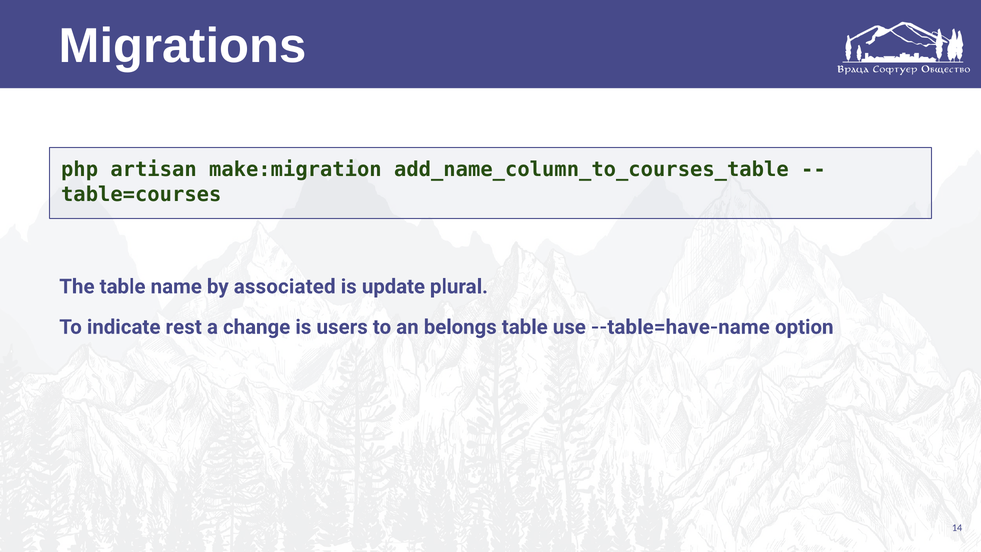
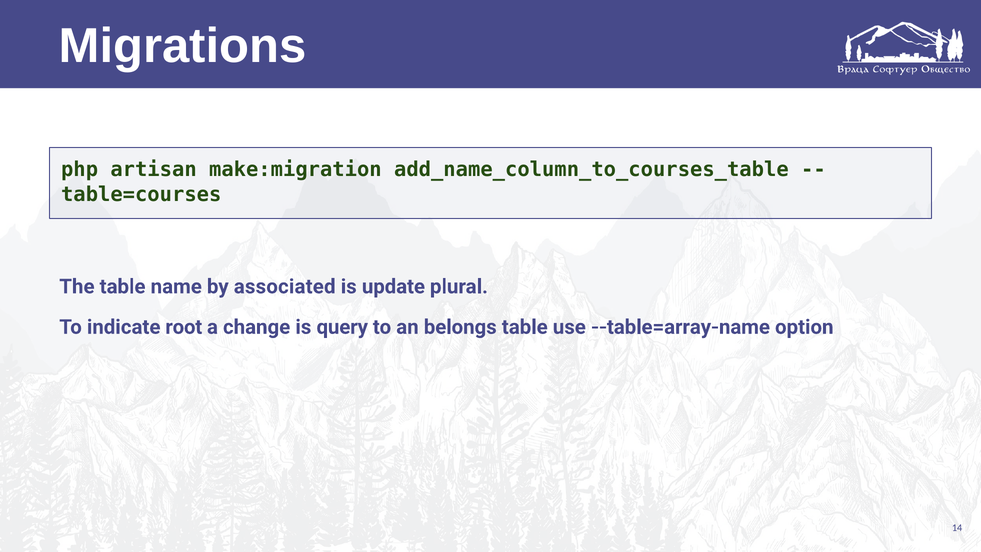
rest: rest -> root
users: users -> query
--table=have-name: --table=have-name -> --table=array-name
